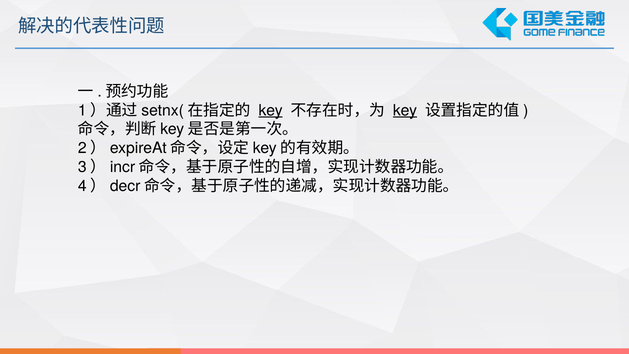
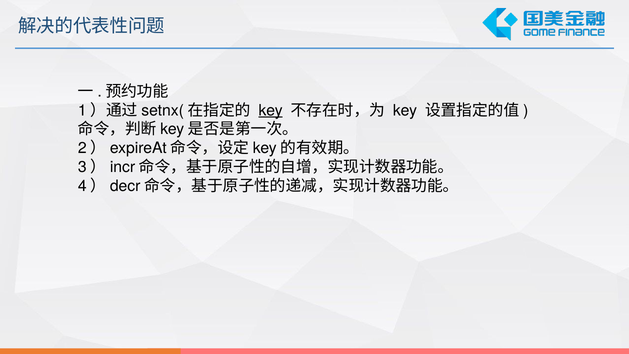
key at (405, 110) underline: present -> none
